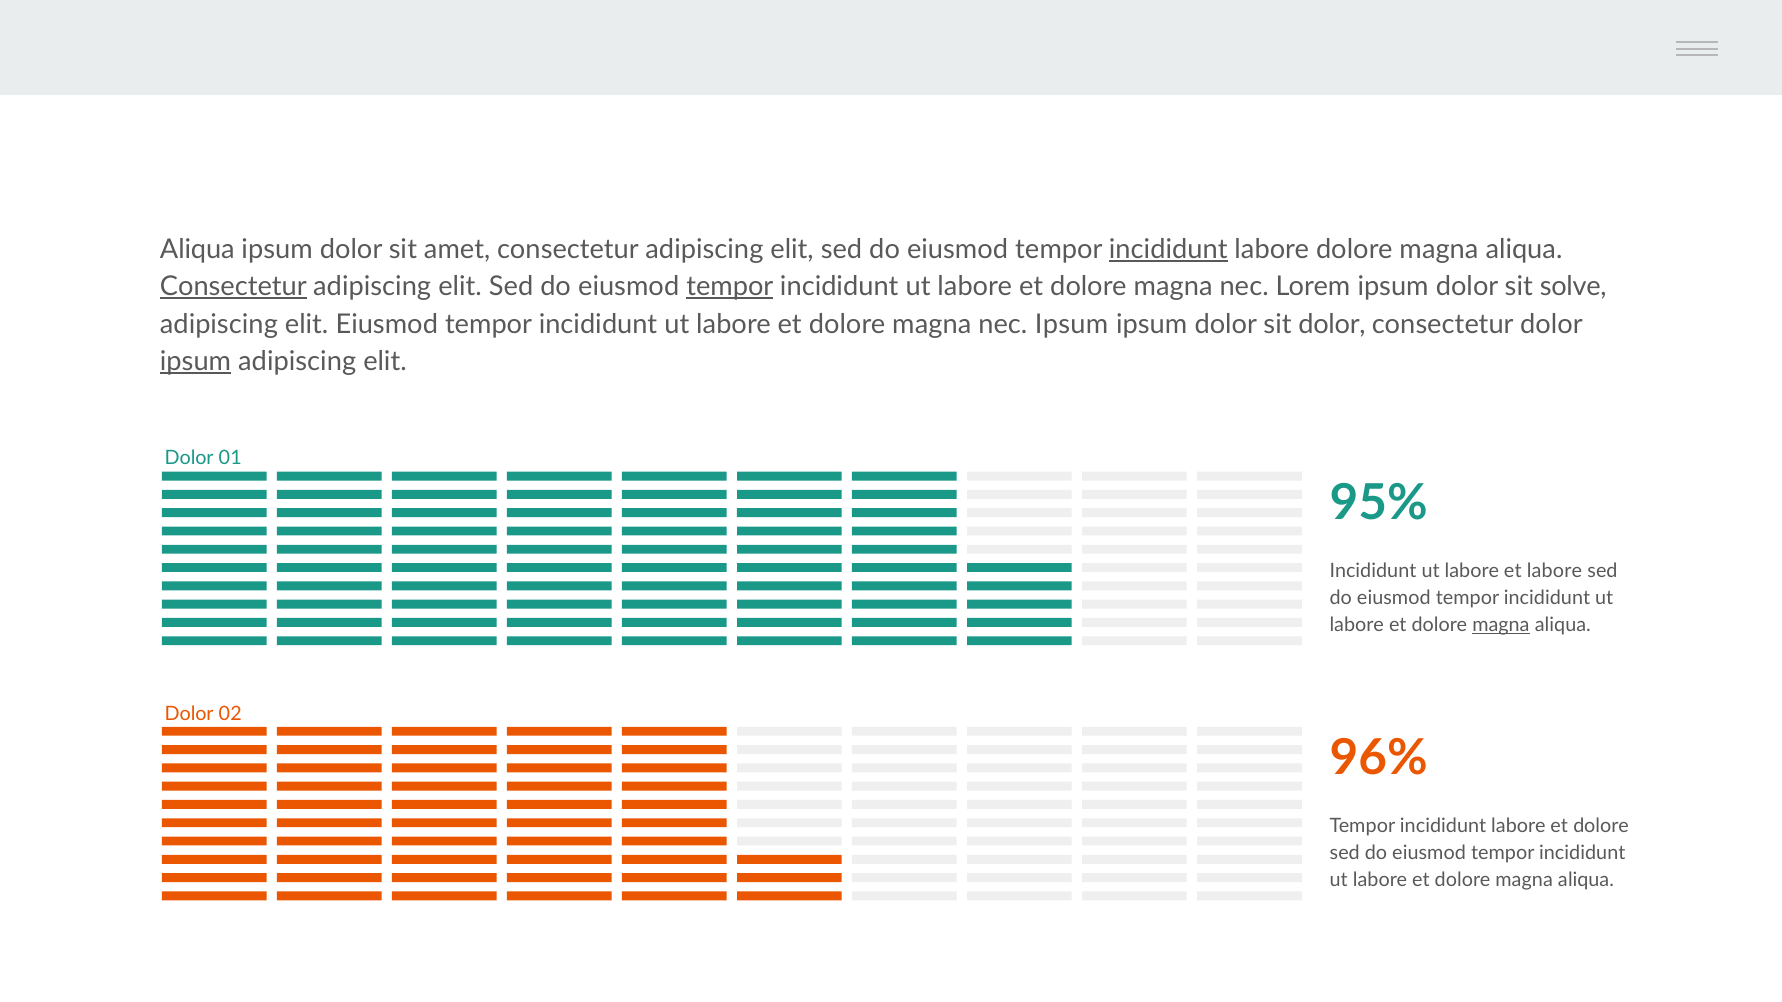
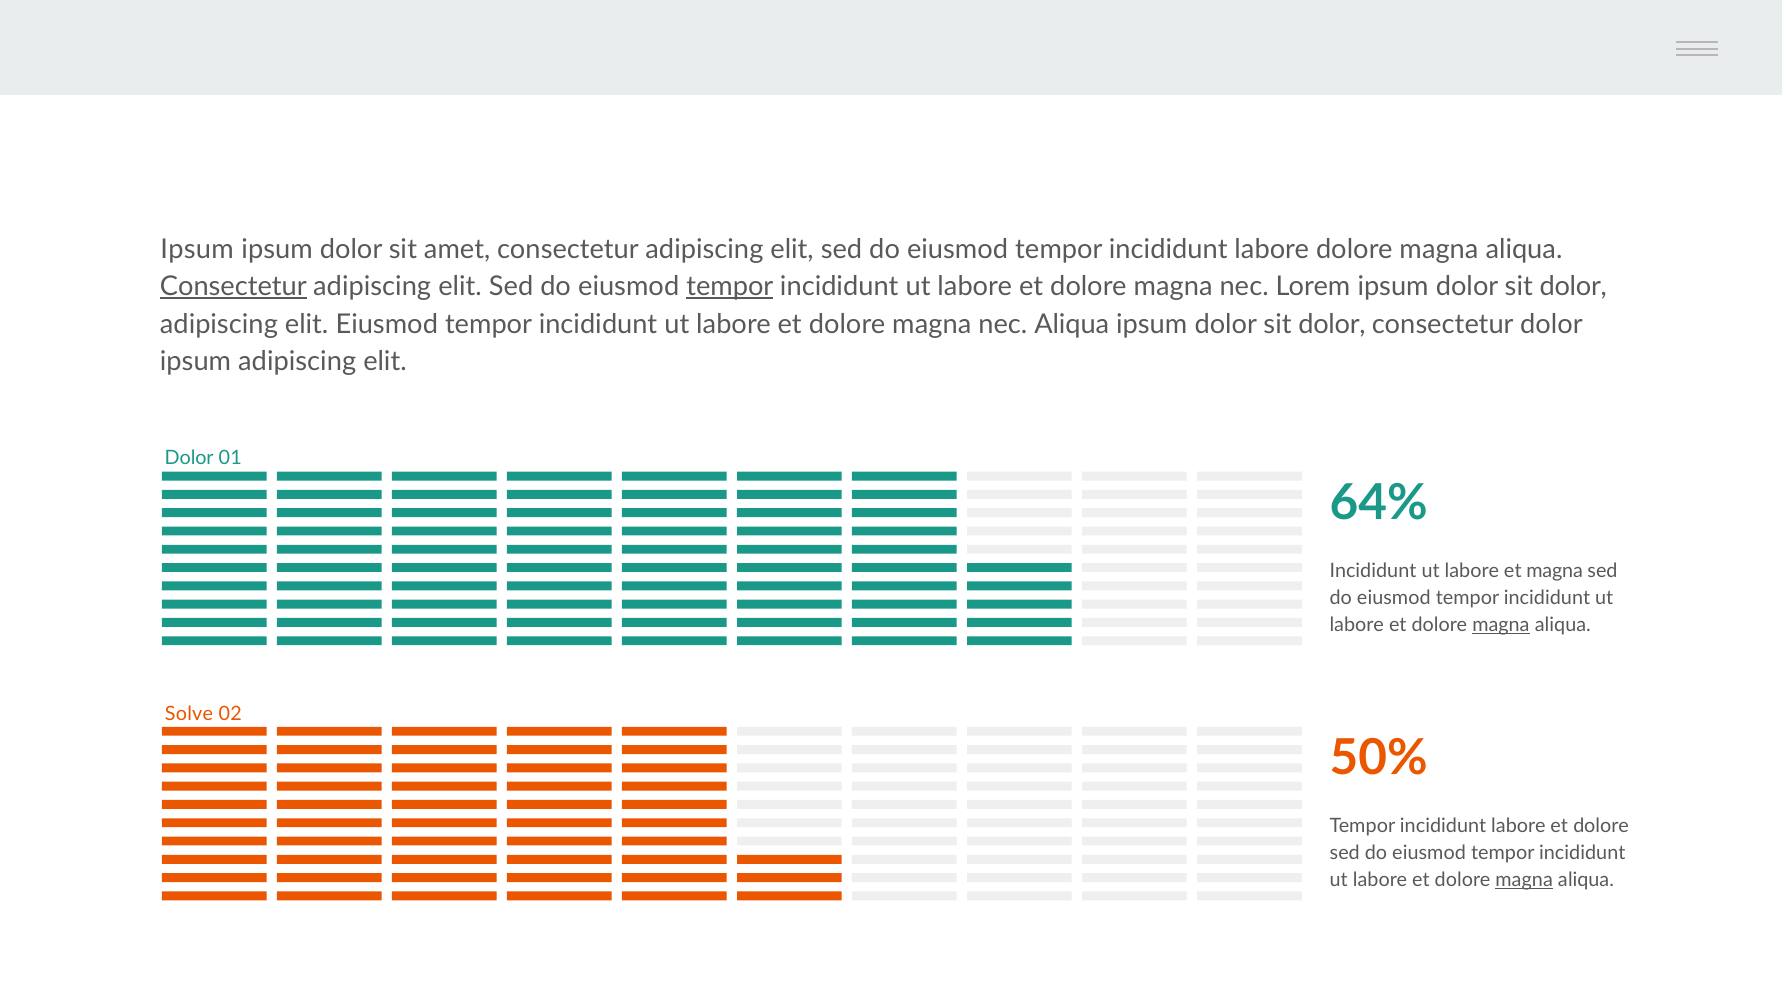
Aliqua at (197, 249): Aliqua -> Ipsum
incididunt at (1168, 249) underline: present -> none
solve at (1573, 287): solve -> dolor
nec Ipsum: Ipsum -> Aliqua
ipsum at (195, 362) underline: present -> none
95%: 95% -> 64%
et labore: labore -> magna
Dolor at (189, 714): Dolor -> Solve
96%: 96% -> 50%
magna at (1524, 880) underline: none -> present
